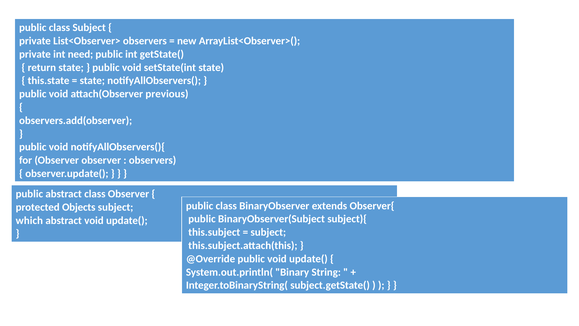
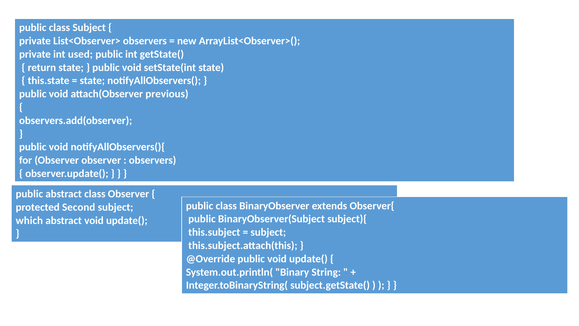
need: need -> used
Objects: Objects -> Second
